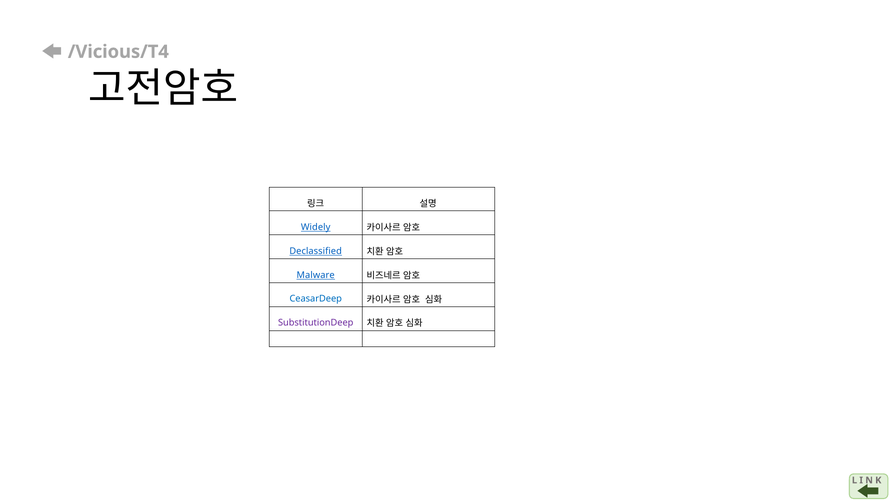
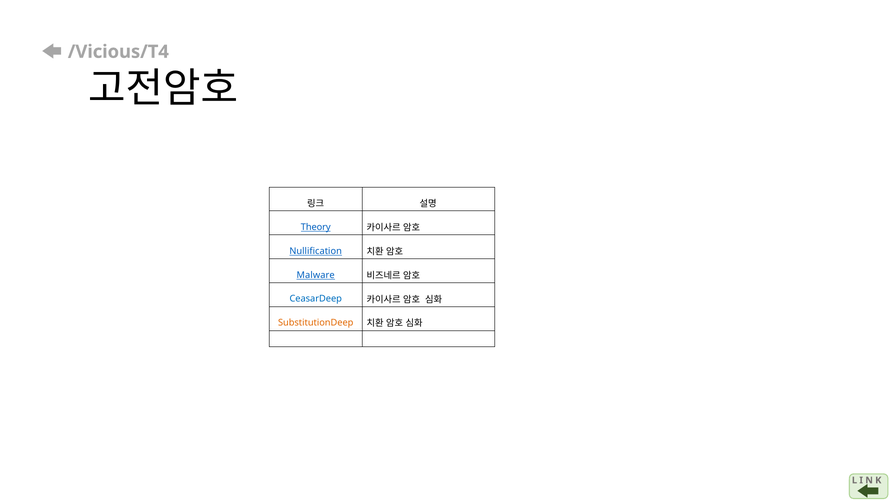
Widely: Widely -> Theory
Declassified: Declassified -> Nullification
SubstitutionDeep colour: purple -> orange
